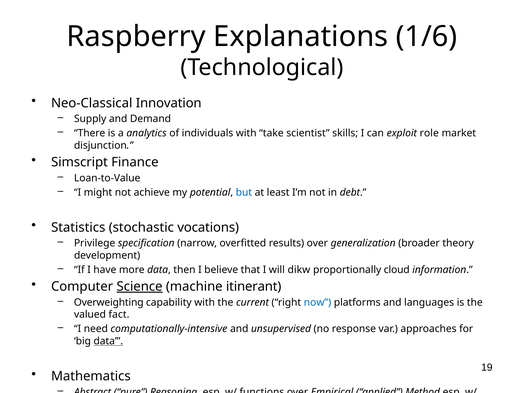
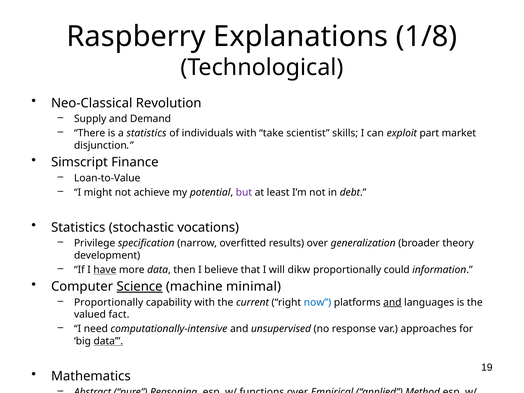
1/6: 1/6 -> 1/8
Innovation: Innovation -> Revolution
a analytics: analytics -> statistics
role: role -> part
but colour: blue -> purple
have underline: none -> present
cloud: cloud -> could
itinerant: itinerant -> minimal
Overweighting at (109, 302): Overweighting -> Proportionally
and at (392, 302) underline: none -> present
